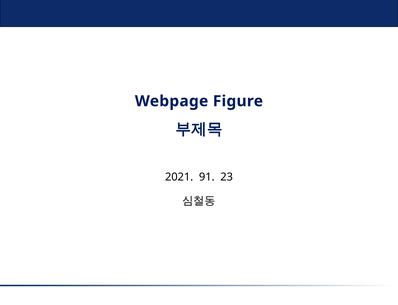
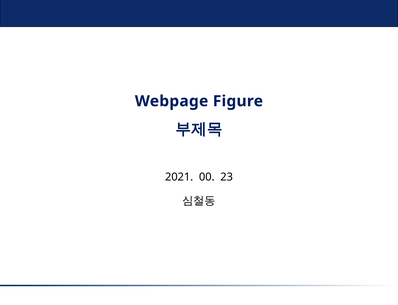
91: 91 -> 00
